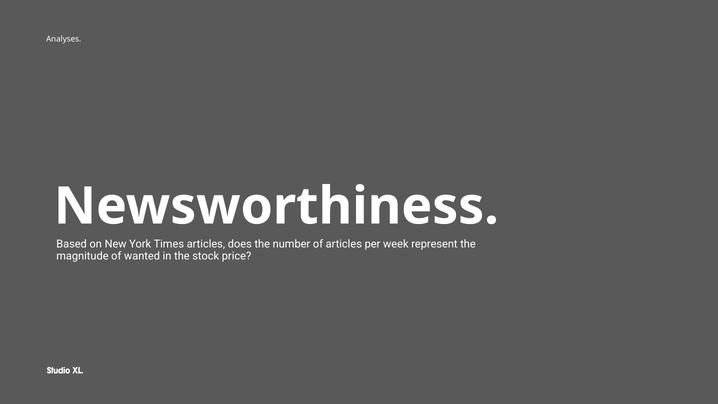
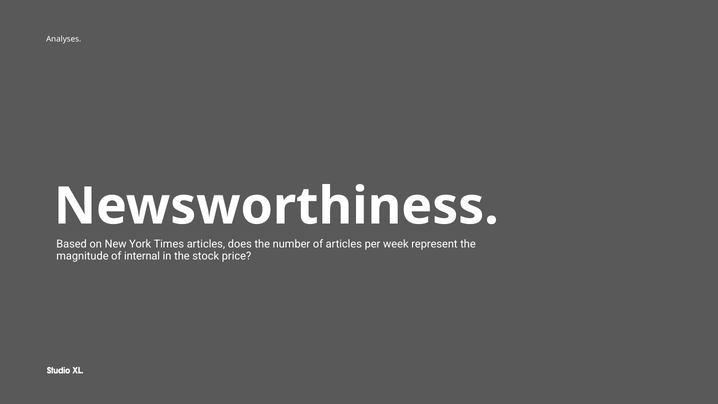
wanted: wanted -> internal
